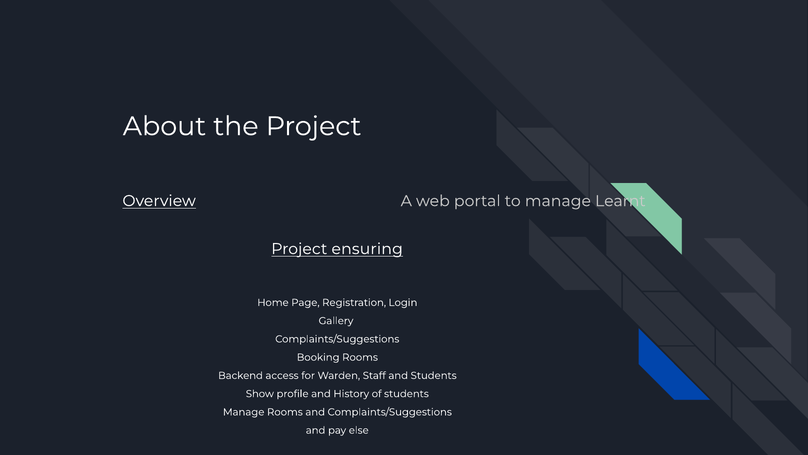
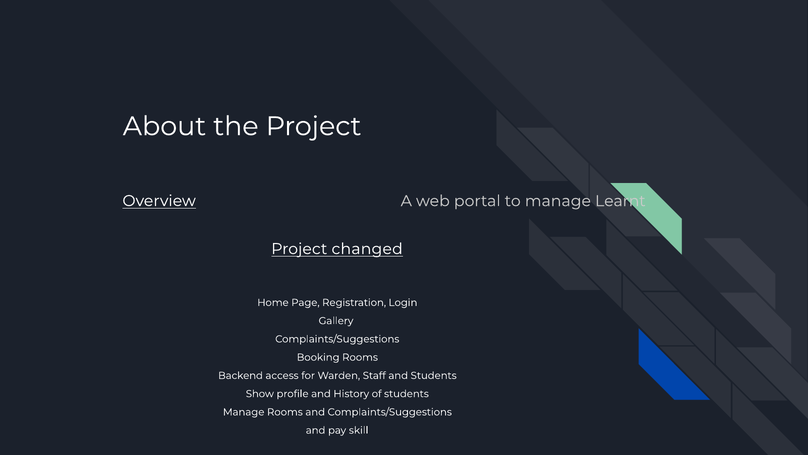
ensuring: ensuring -> changed
else: else -> skill
